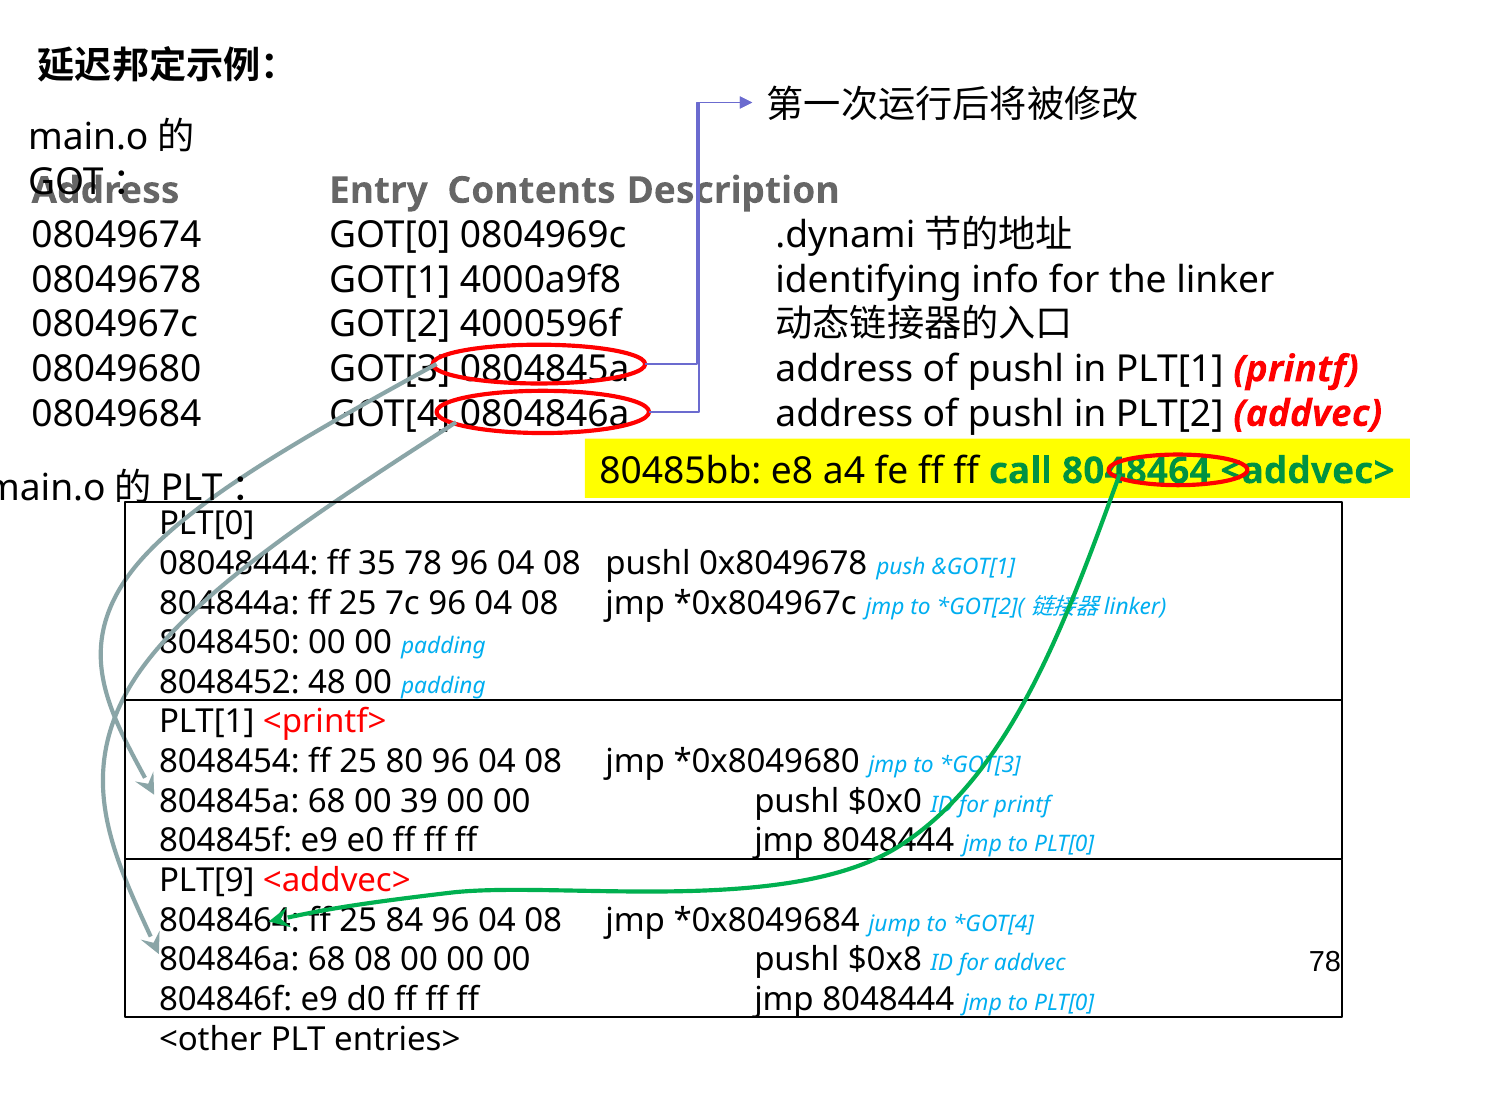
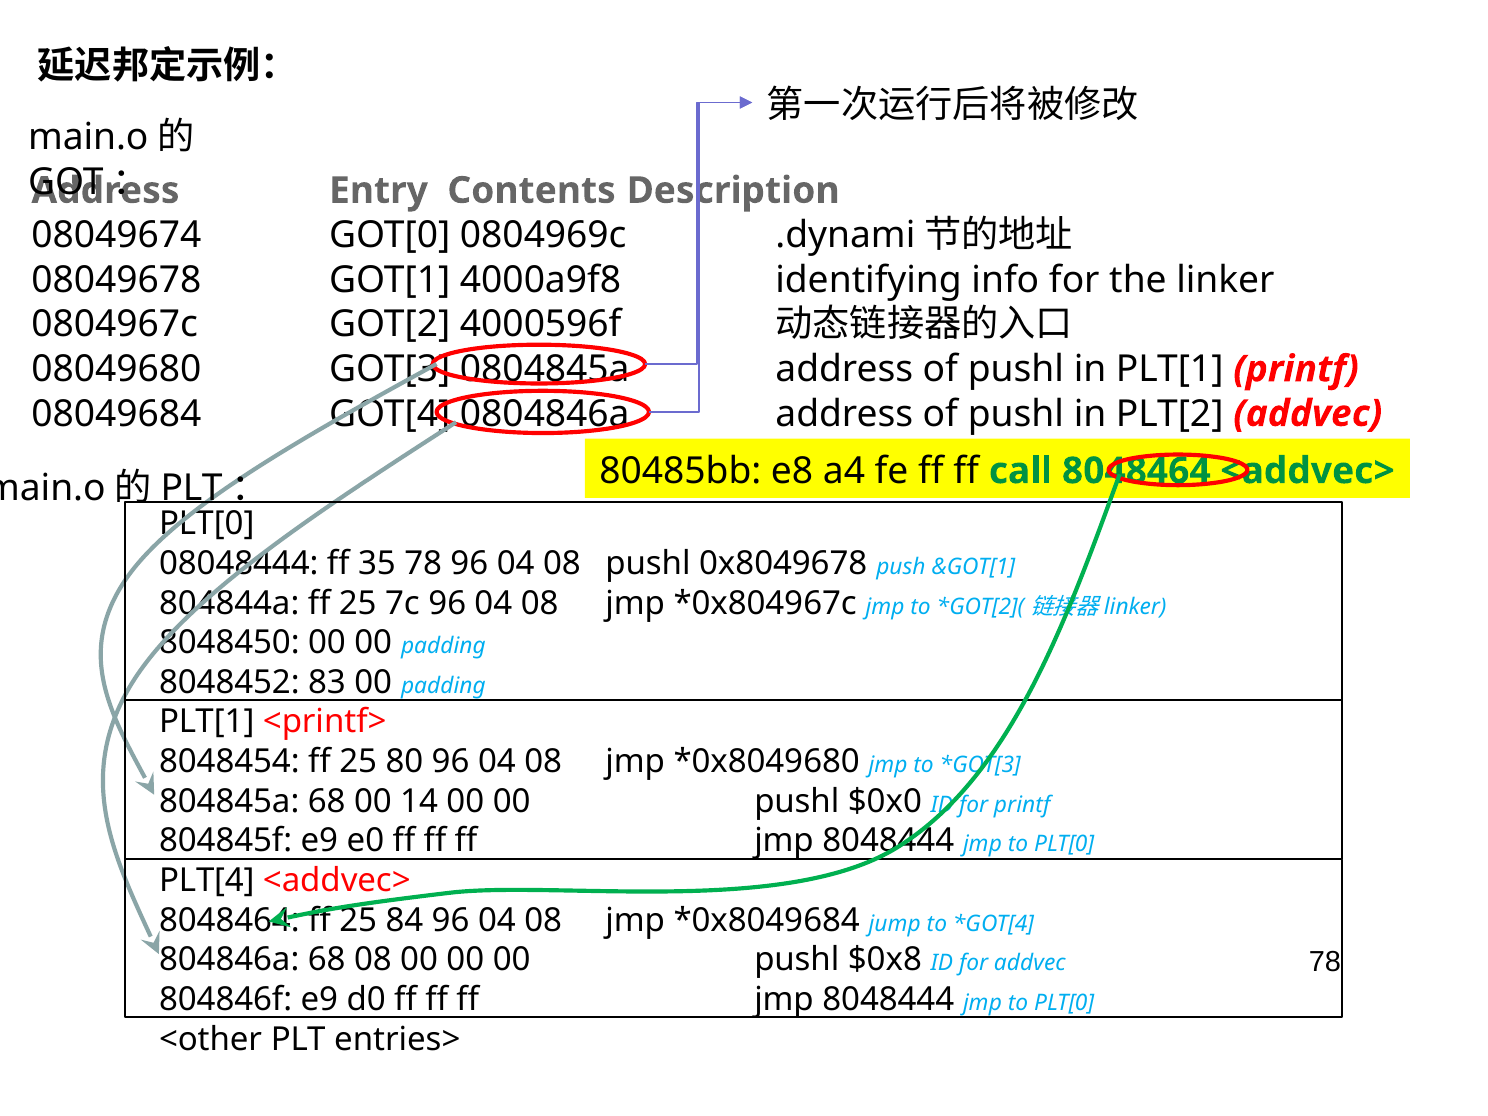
48: 48 -> 83
39: 39 -> 14
PLT[9: PLT[9 -> PLT[4
